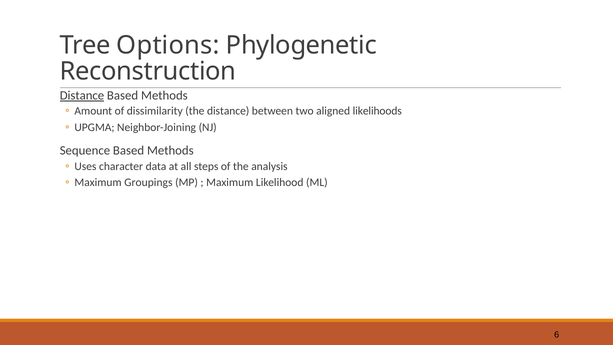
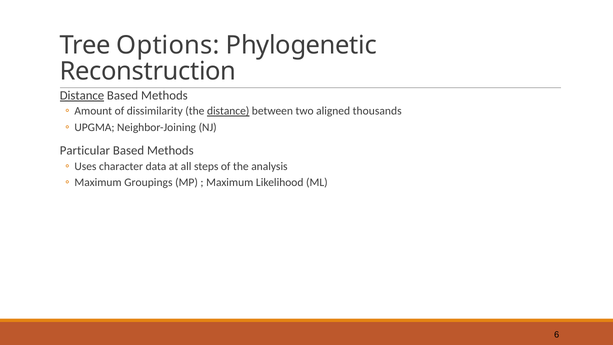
distance at (228, 111) underline: none -> present
likelihoods: likelihoods -> thousands
Sequence: Sequence -> Particular
